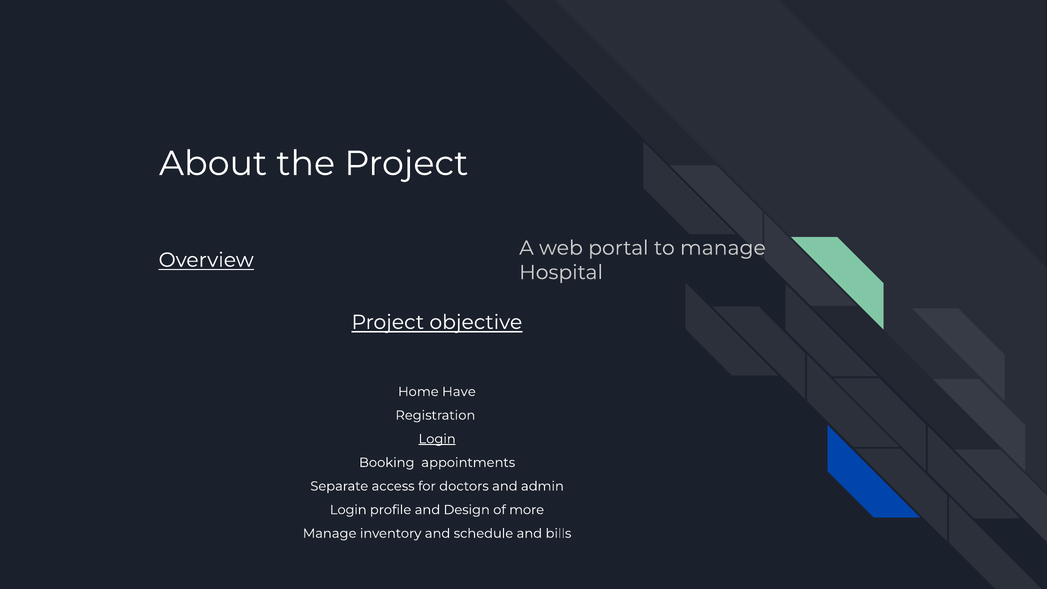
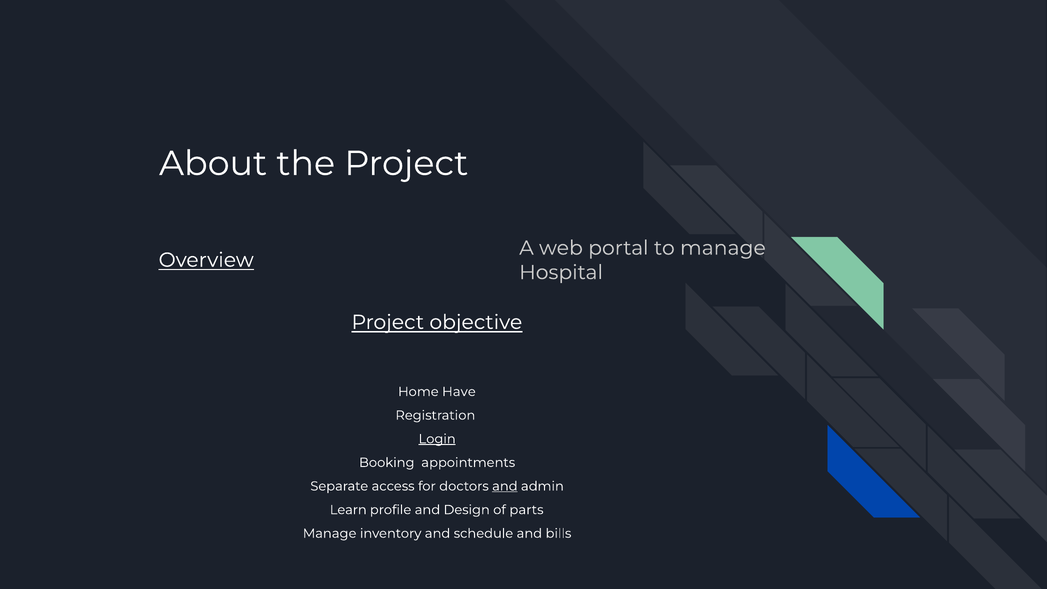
and at (505, 486) underline: none -> present
Login at (348, 510): Login -> Learn
more: more -> parts
